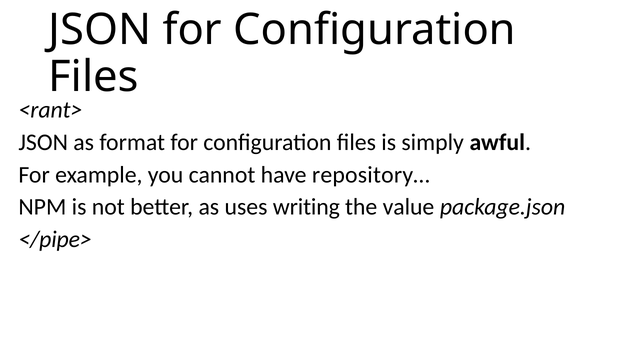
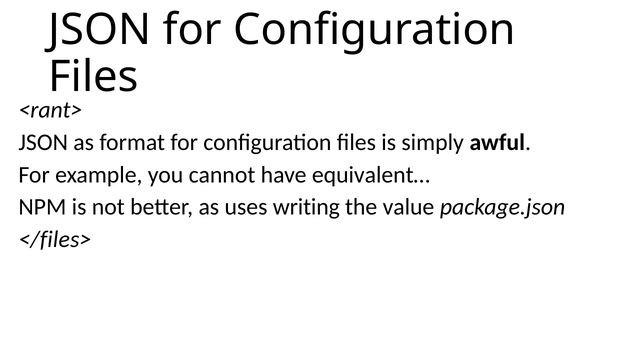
repository…: repository… -> equivalent…
</pipe>: </pipe> -> </files>
